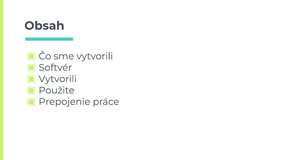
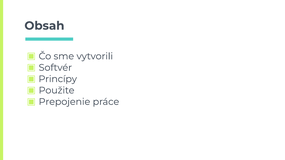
Vytvorili at (58, 79): Vytvorili -> Princípy
